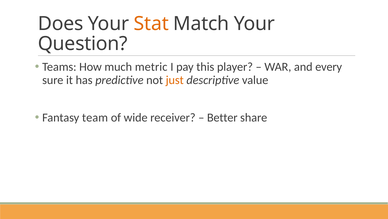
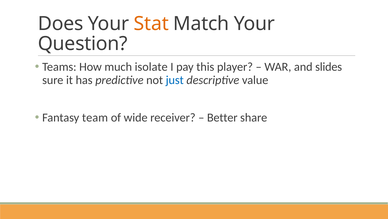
metric: metric -> isolate
every: every -> slides
just colour: orange -> blue
